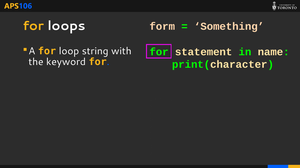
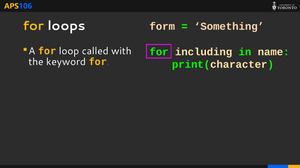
string: string -> called
statement: statement -> including
